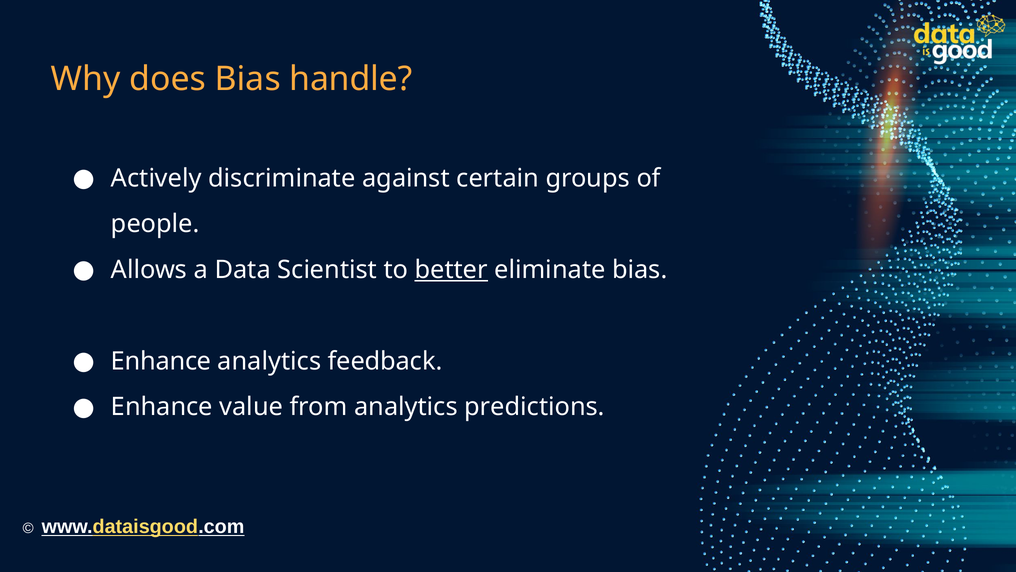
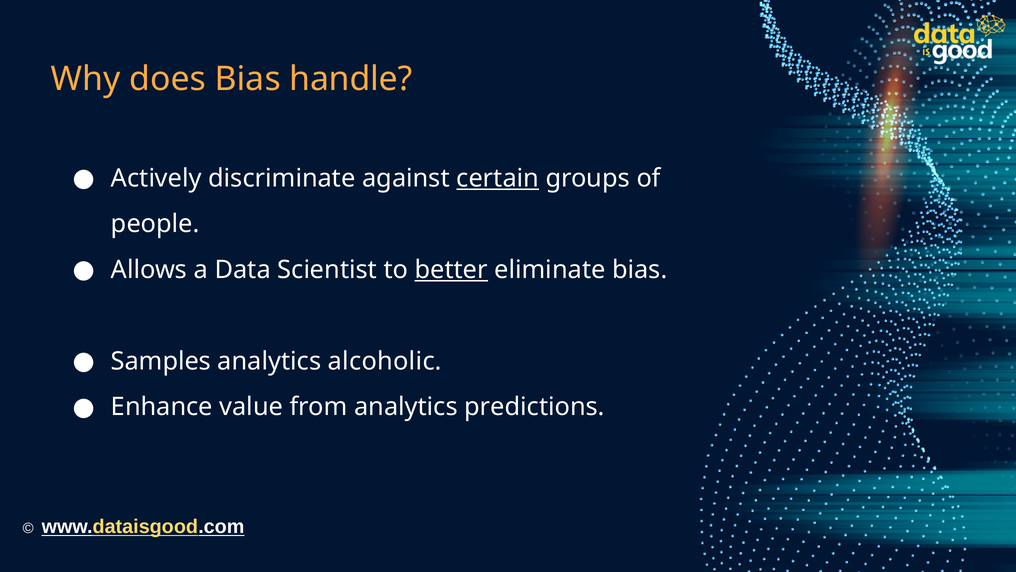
certain underline: none -> present
Enhance at (161, 361): Enhance -> Samples
feedback: feedback -> alcoholic
